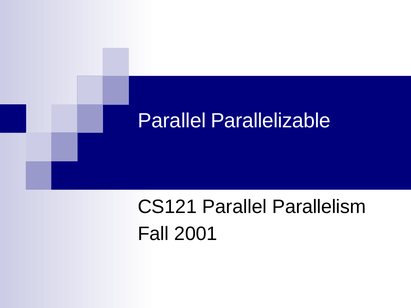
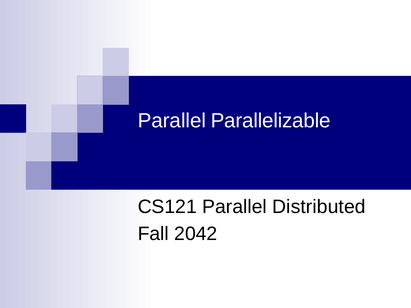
Parallelism: Parallelism -> Distributed
2001: 2001 -> 2042
